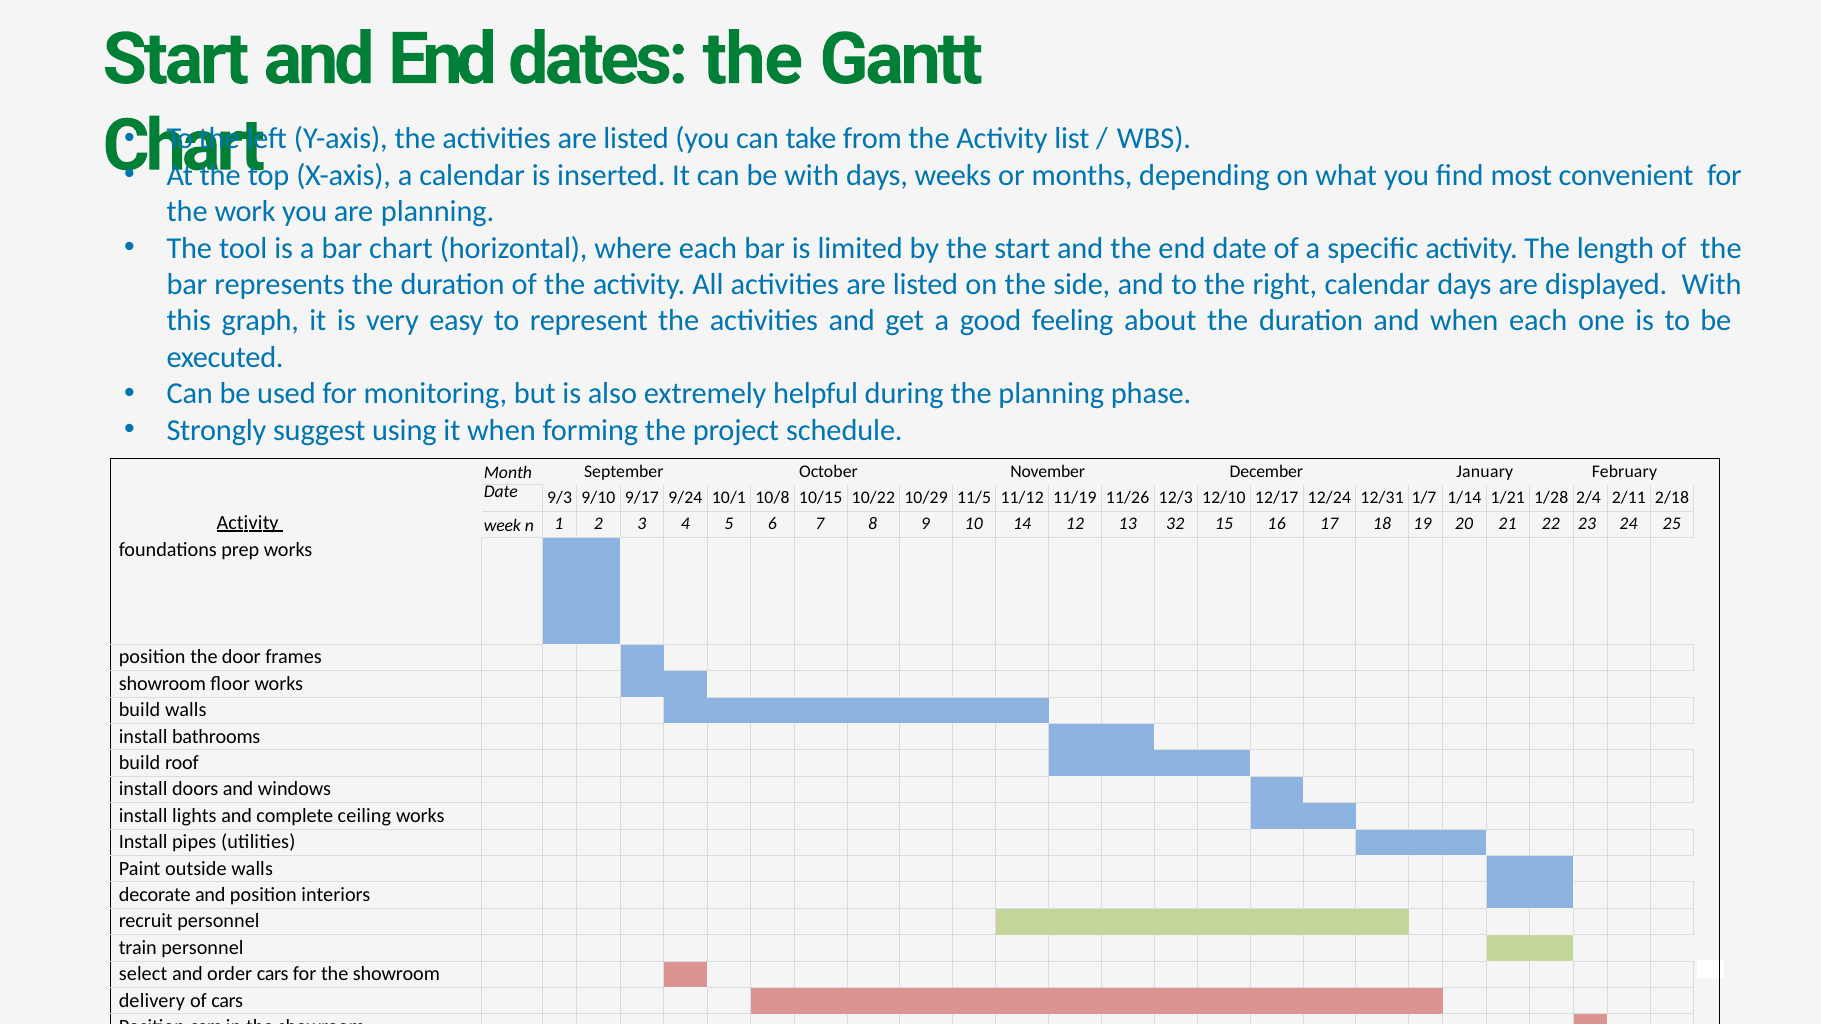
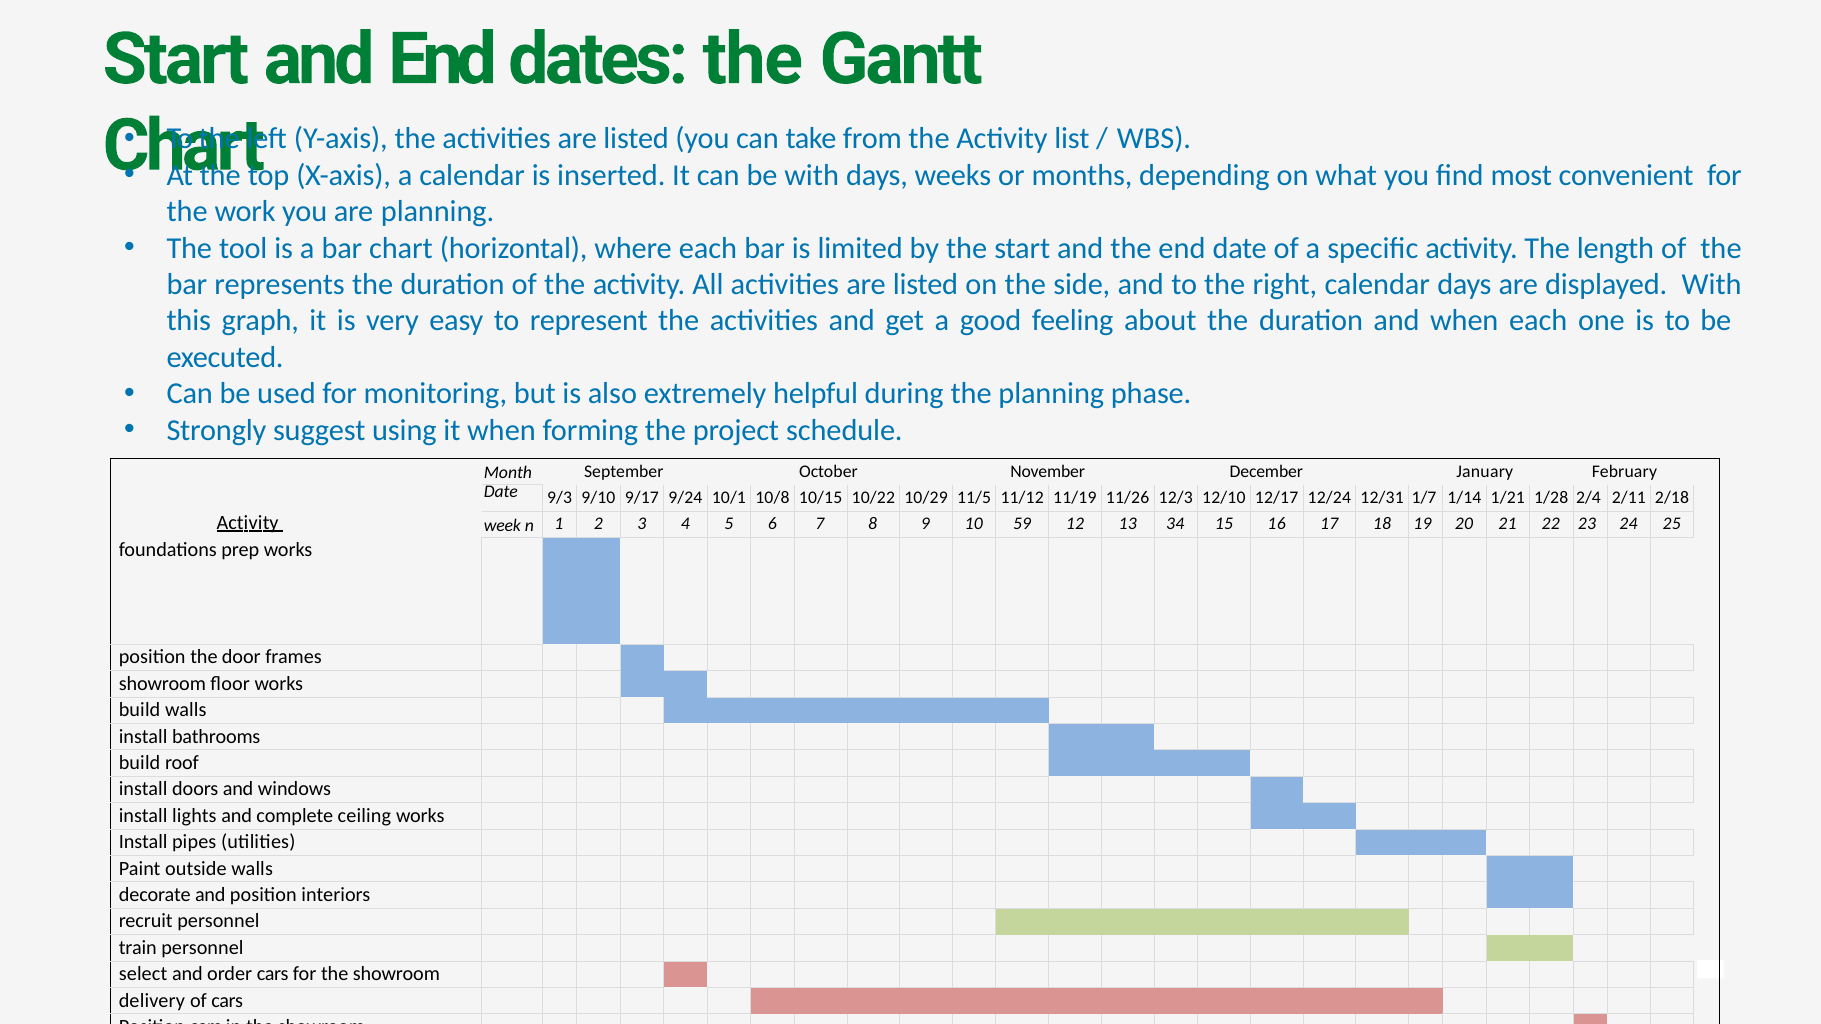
14: 14 -> 59
32: 32 -> 34
